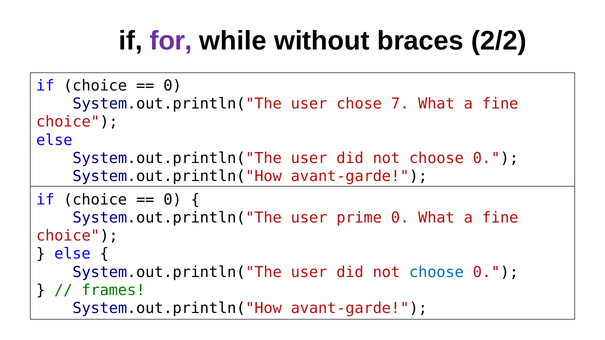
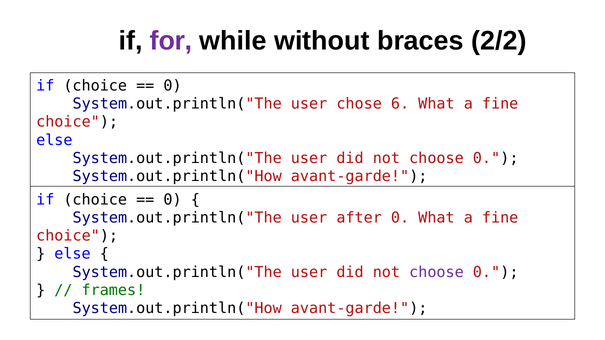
7: 7 -> 6
prime: prime -> after
choose at (436, 272) colour: blue -> purple
